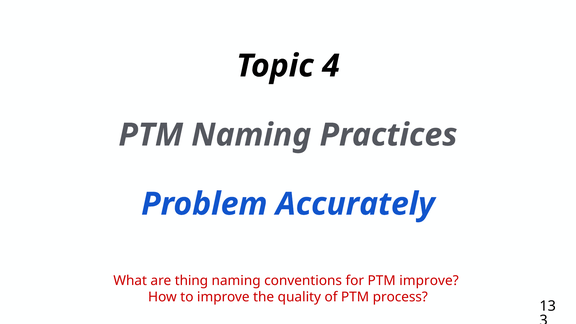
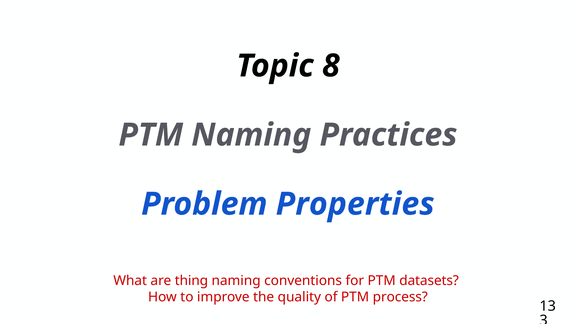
4: 4 -> 8
Accurately: Accurately -> Properties
PTM improve: improve -> datasets
